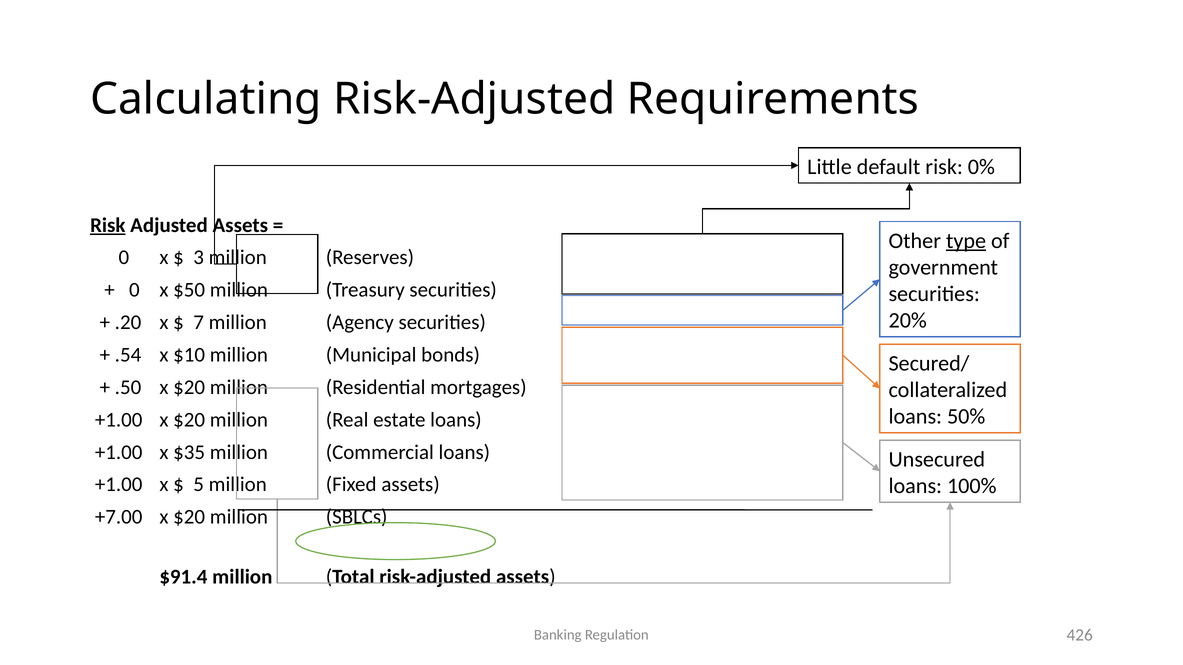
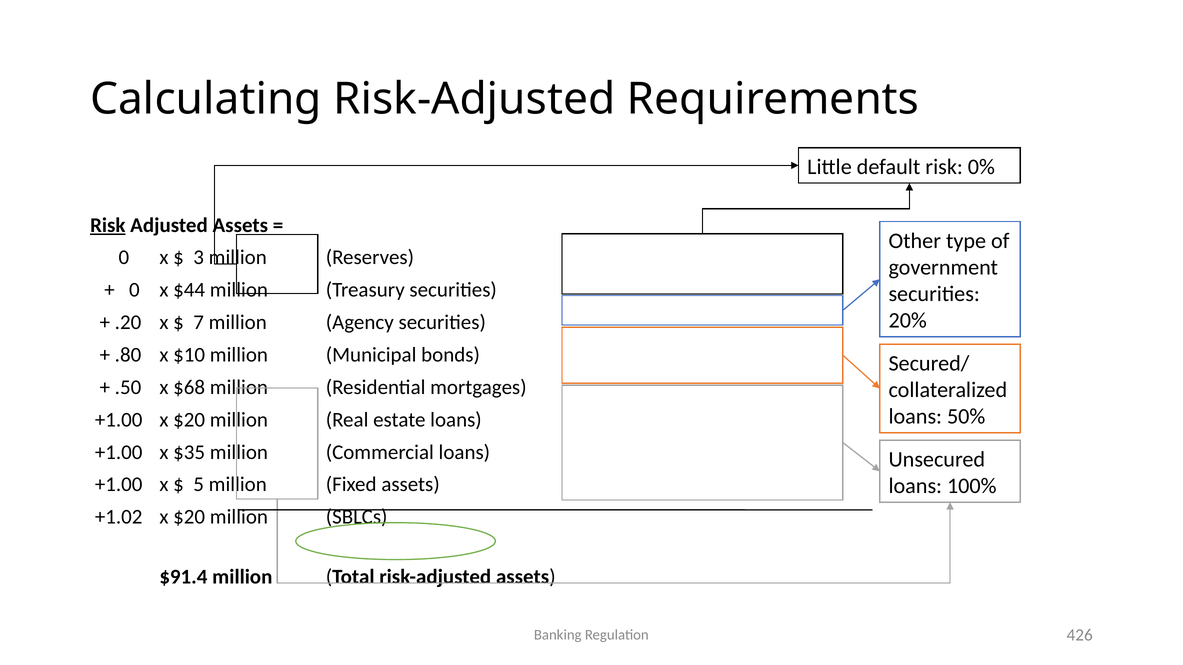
type underline: present -> none
$50: $50 -> $44
.54: .54 -> .80
.50 x $20: $20 -> $68
+7.00: +7.00 -> +1.02
